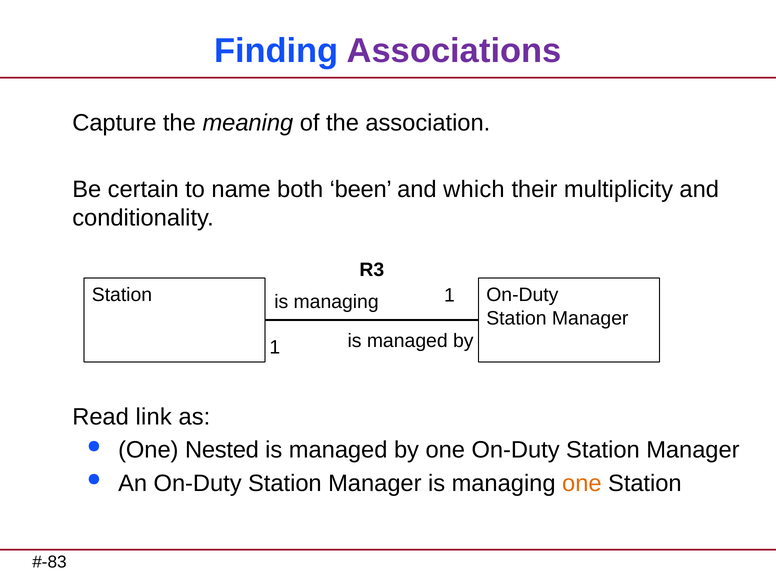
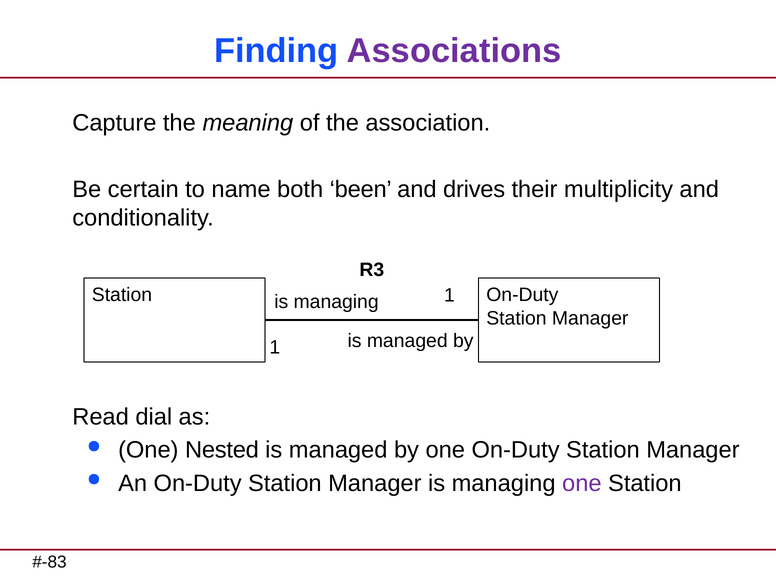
which: which -> drives
link: link -> dial
one at (582, 483) colour: orange -> purple
